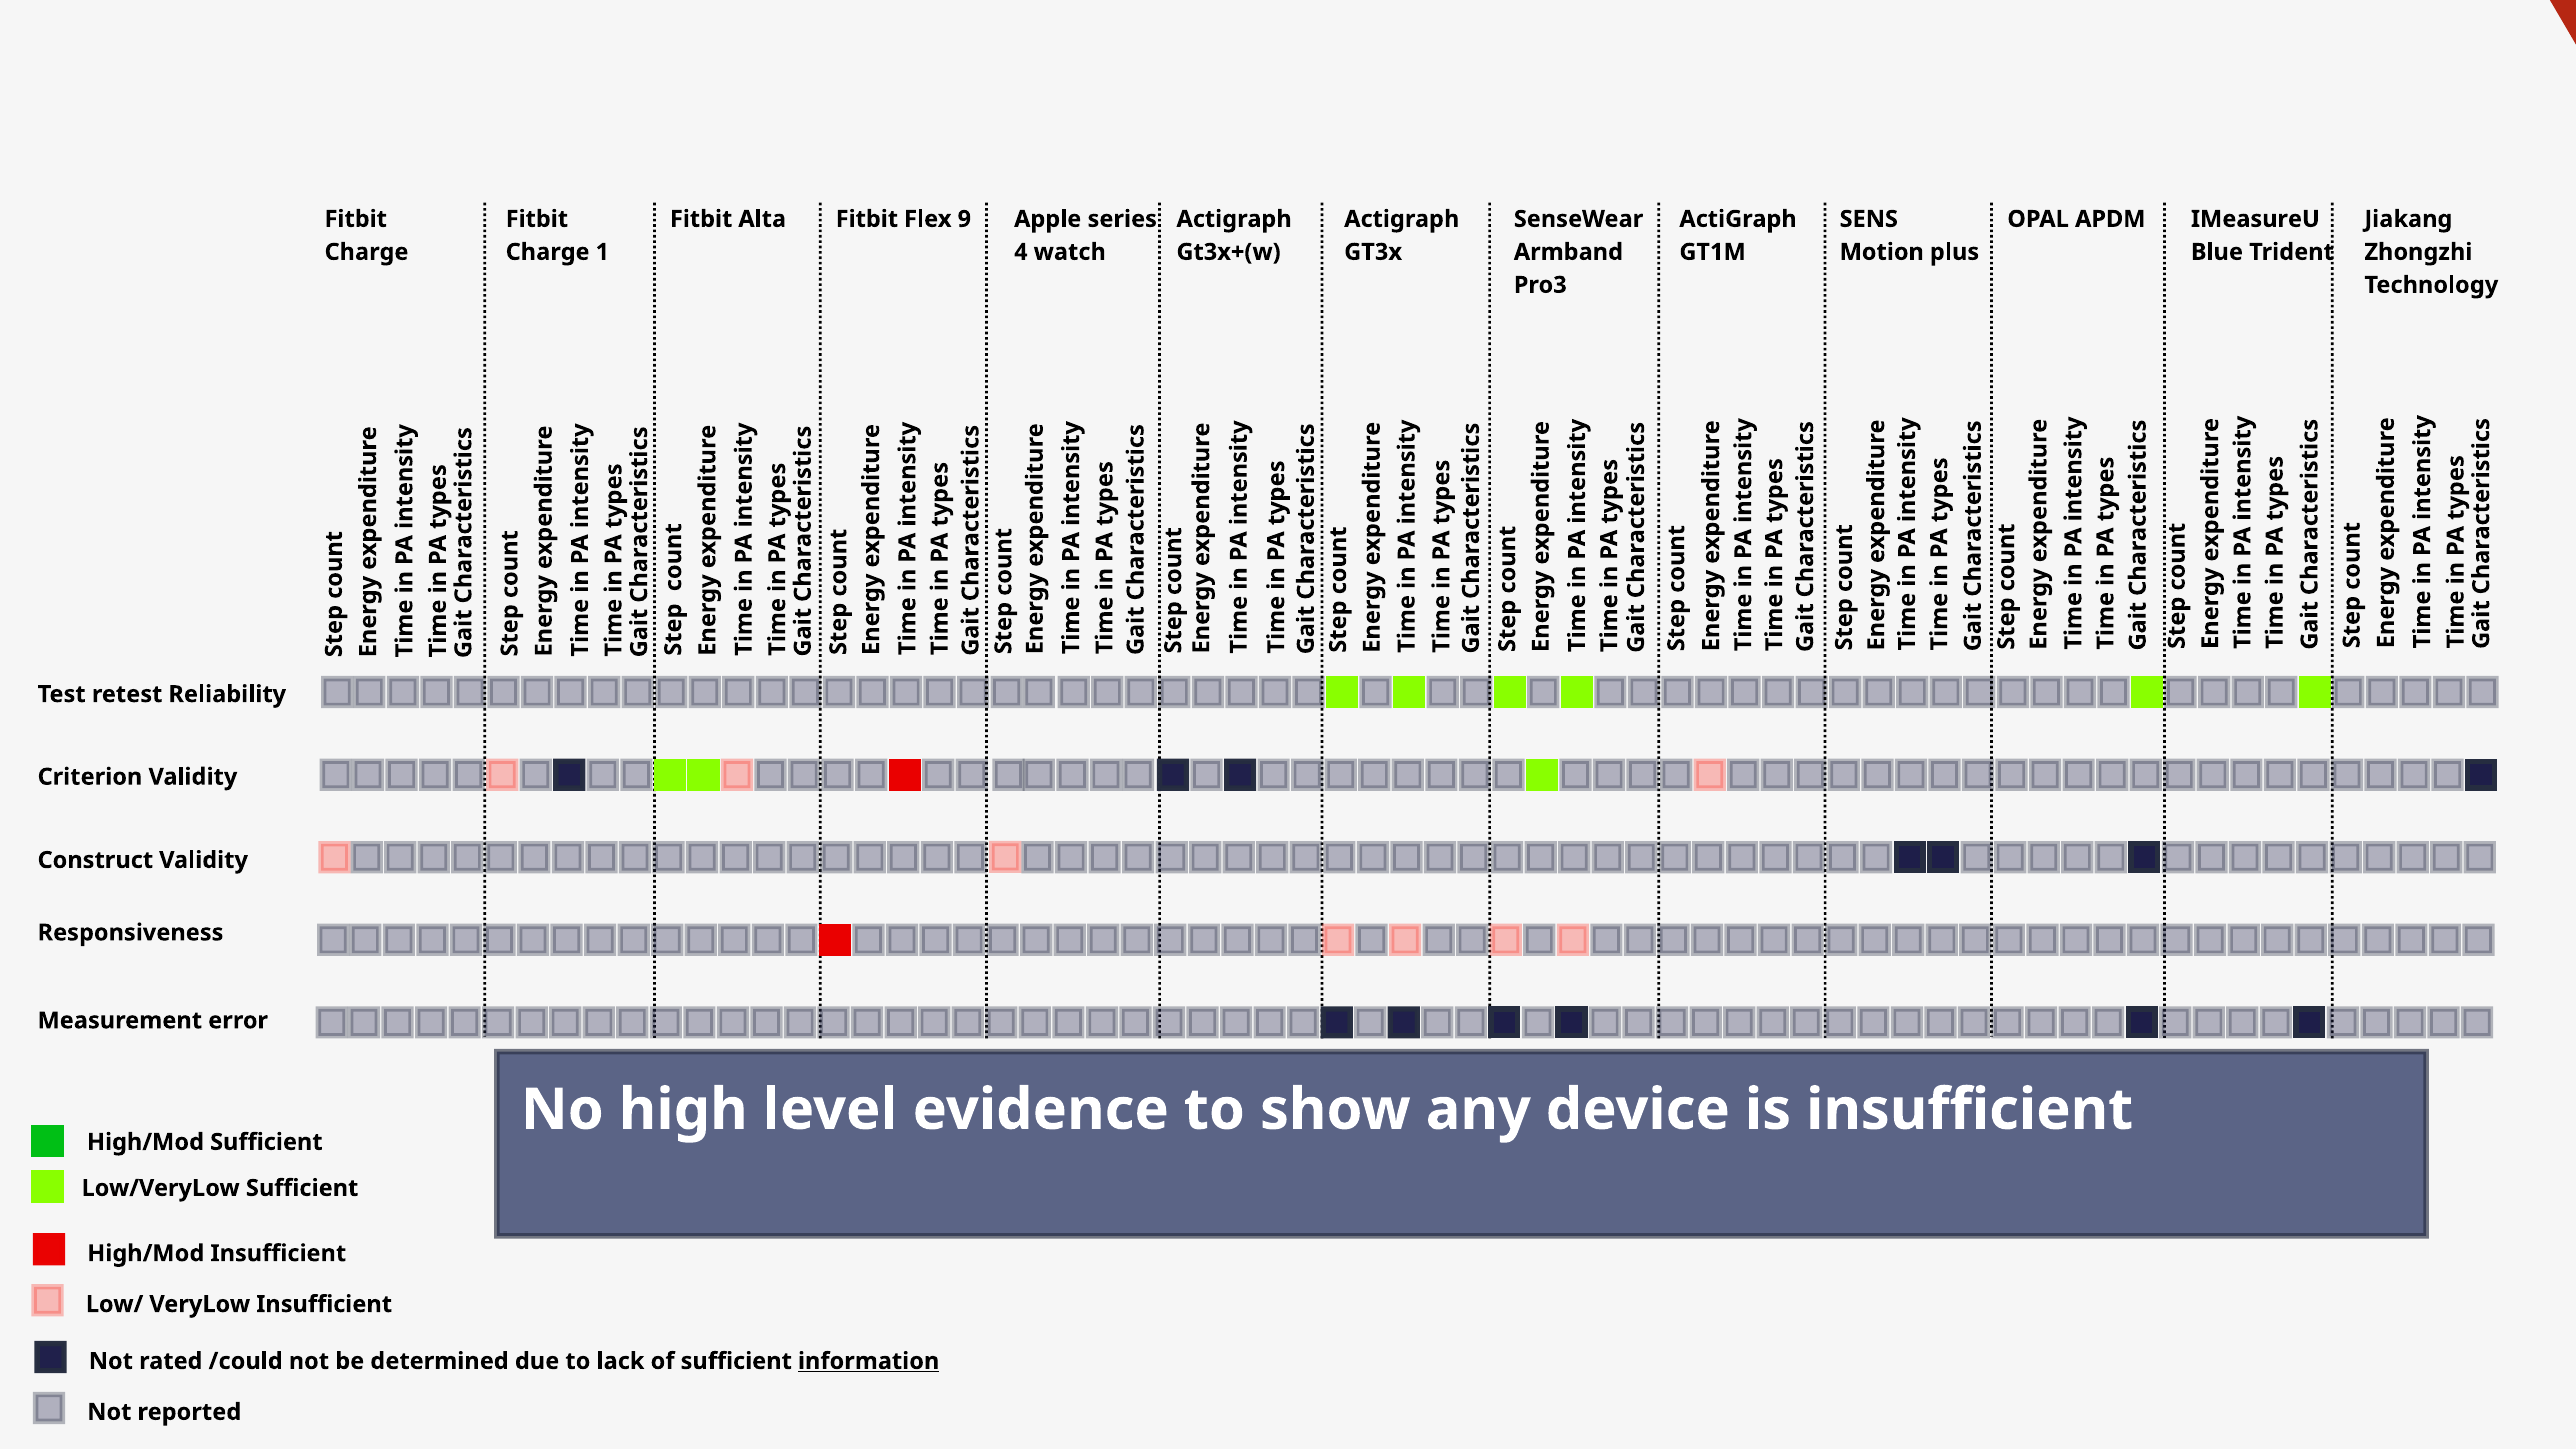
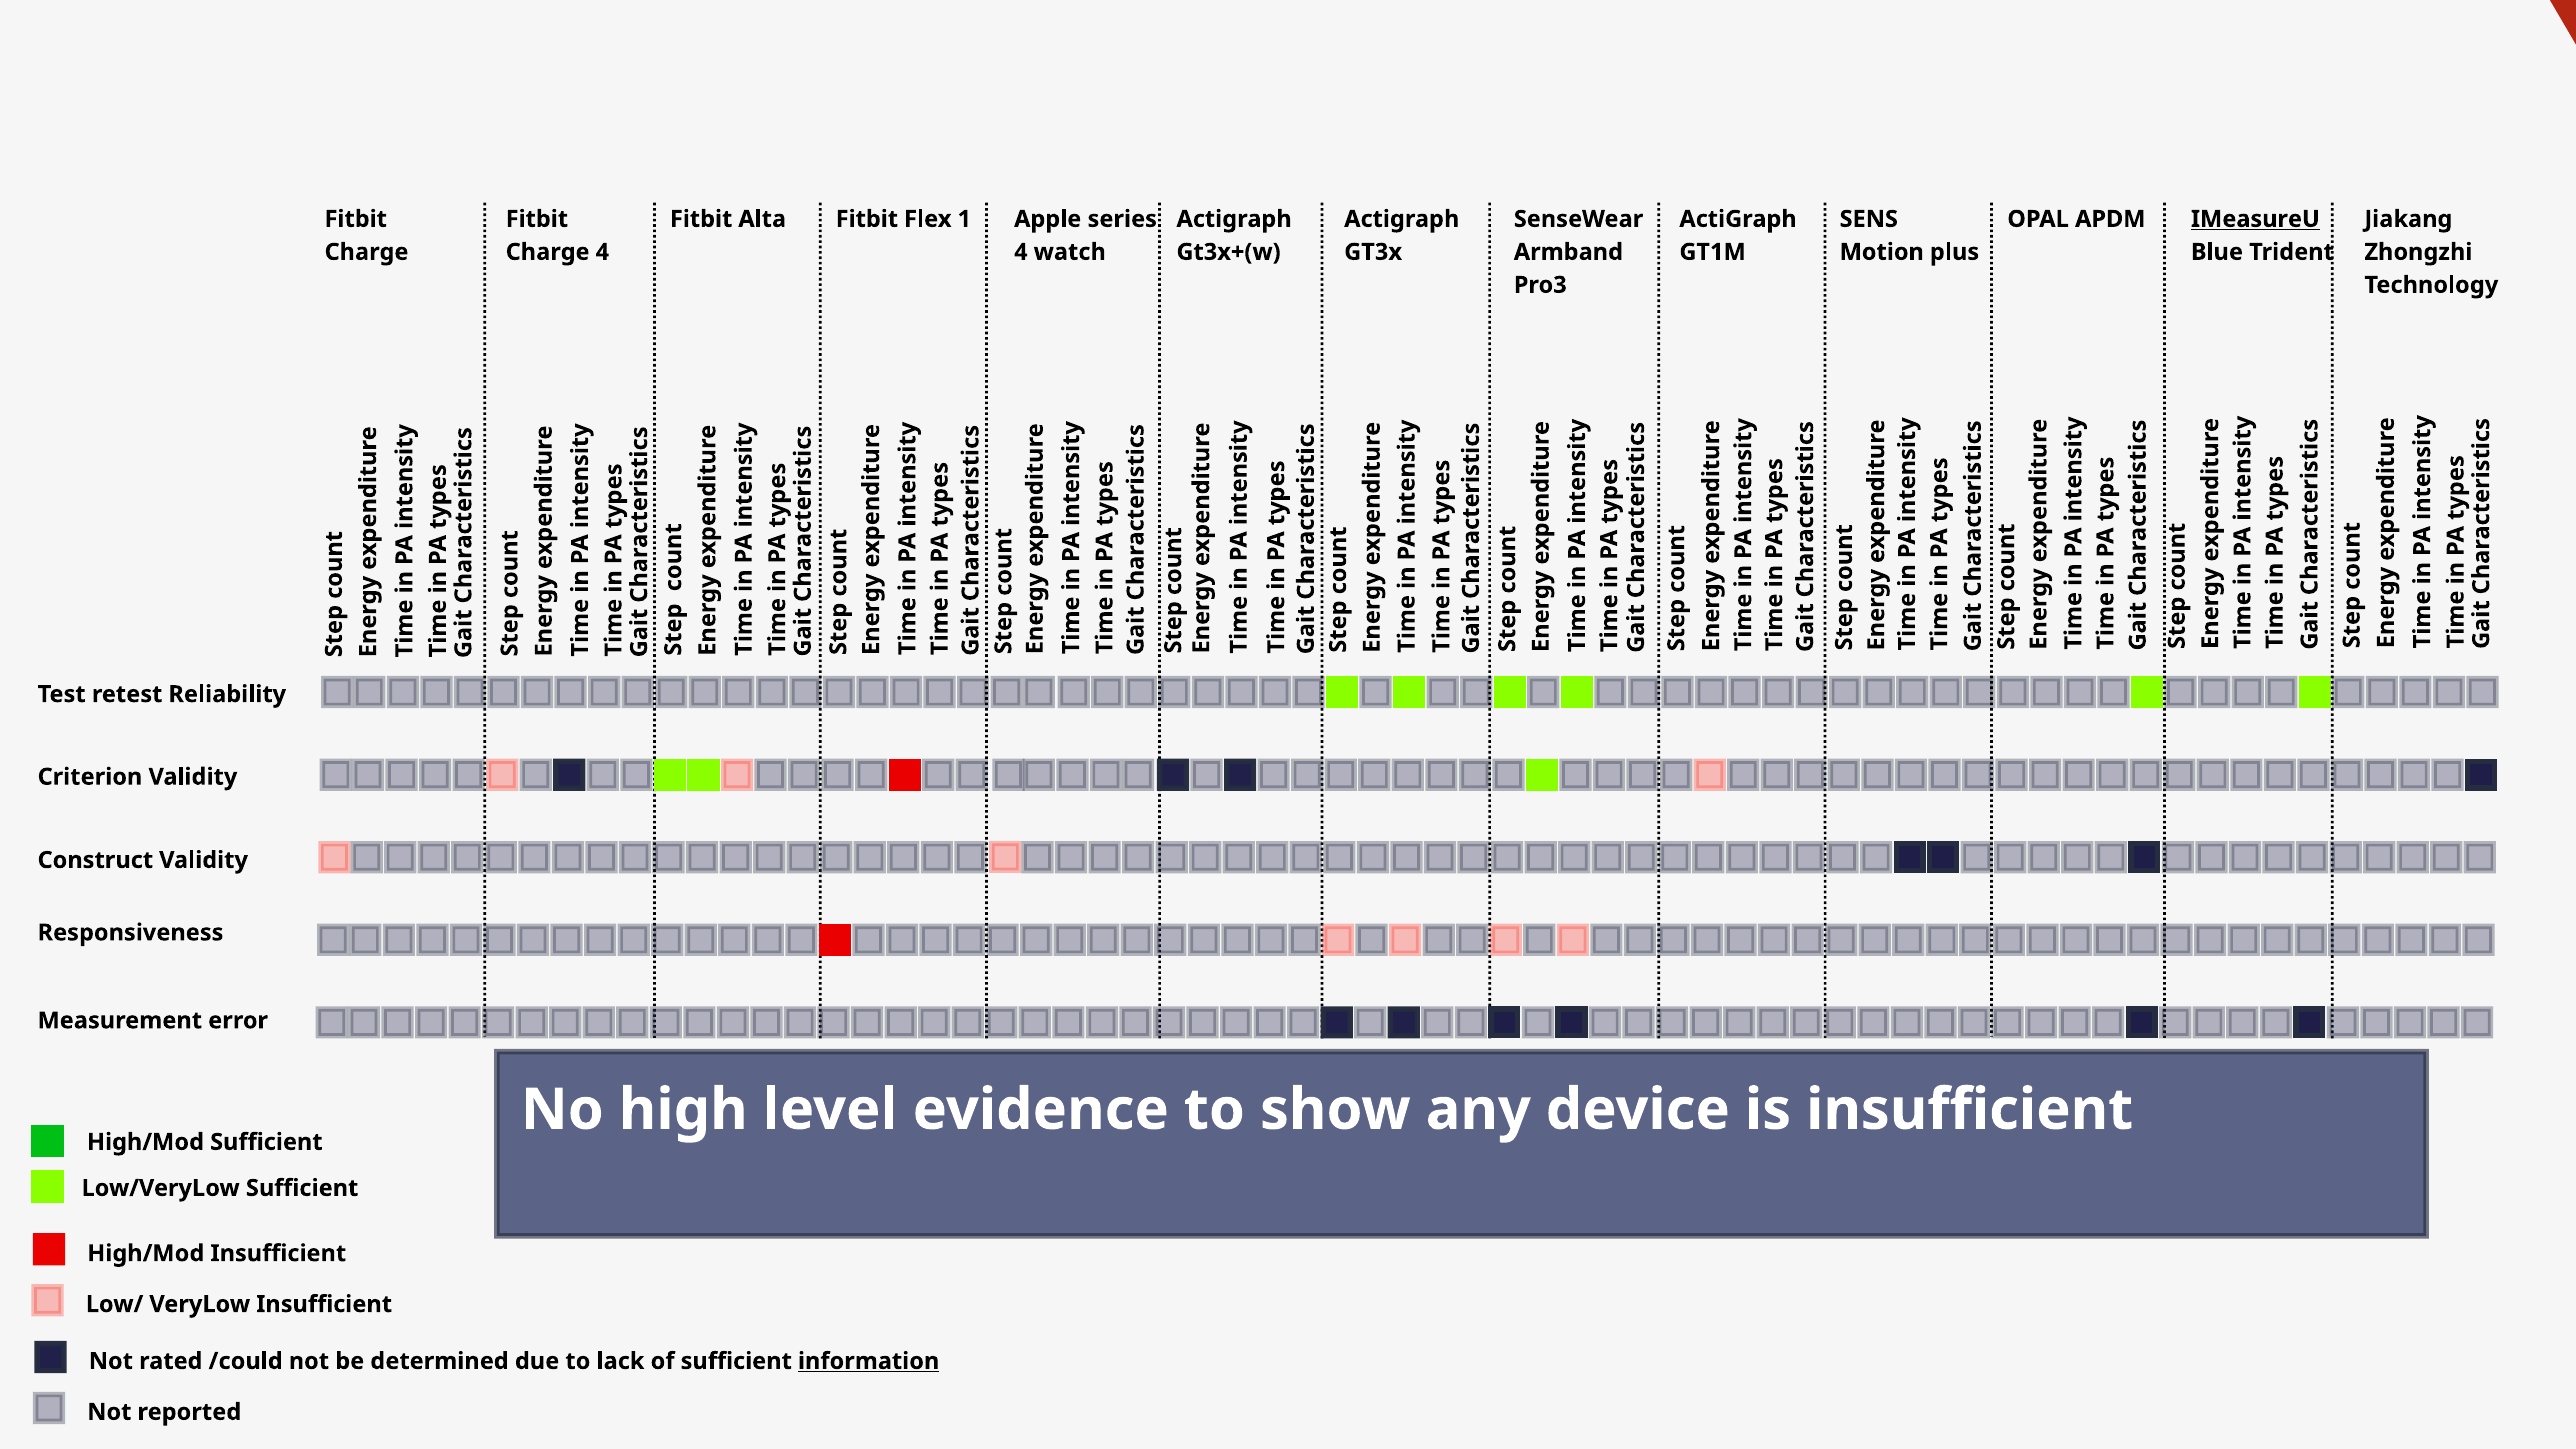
9: 9 -> 1
IMeasureU underline: none -> present
Charge 1: 1 -> 4
